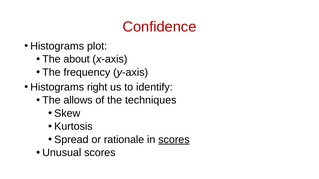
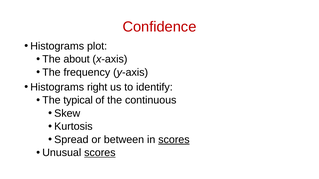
allows: allows -> typical
techniques: techniques -> continuous
rationale: rationale -> between
scores at (100, 153) underline: none -> present
